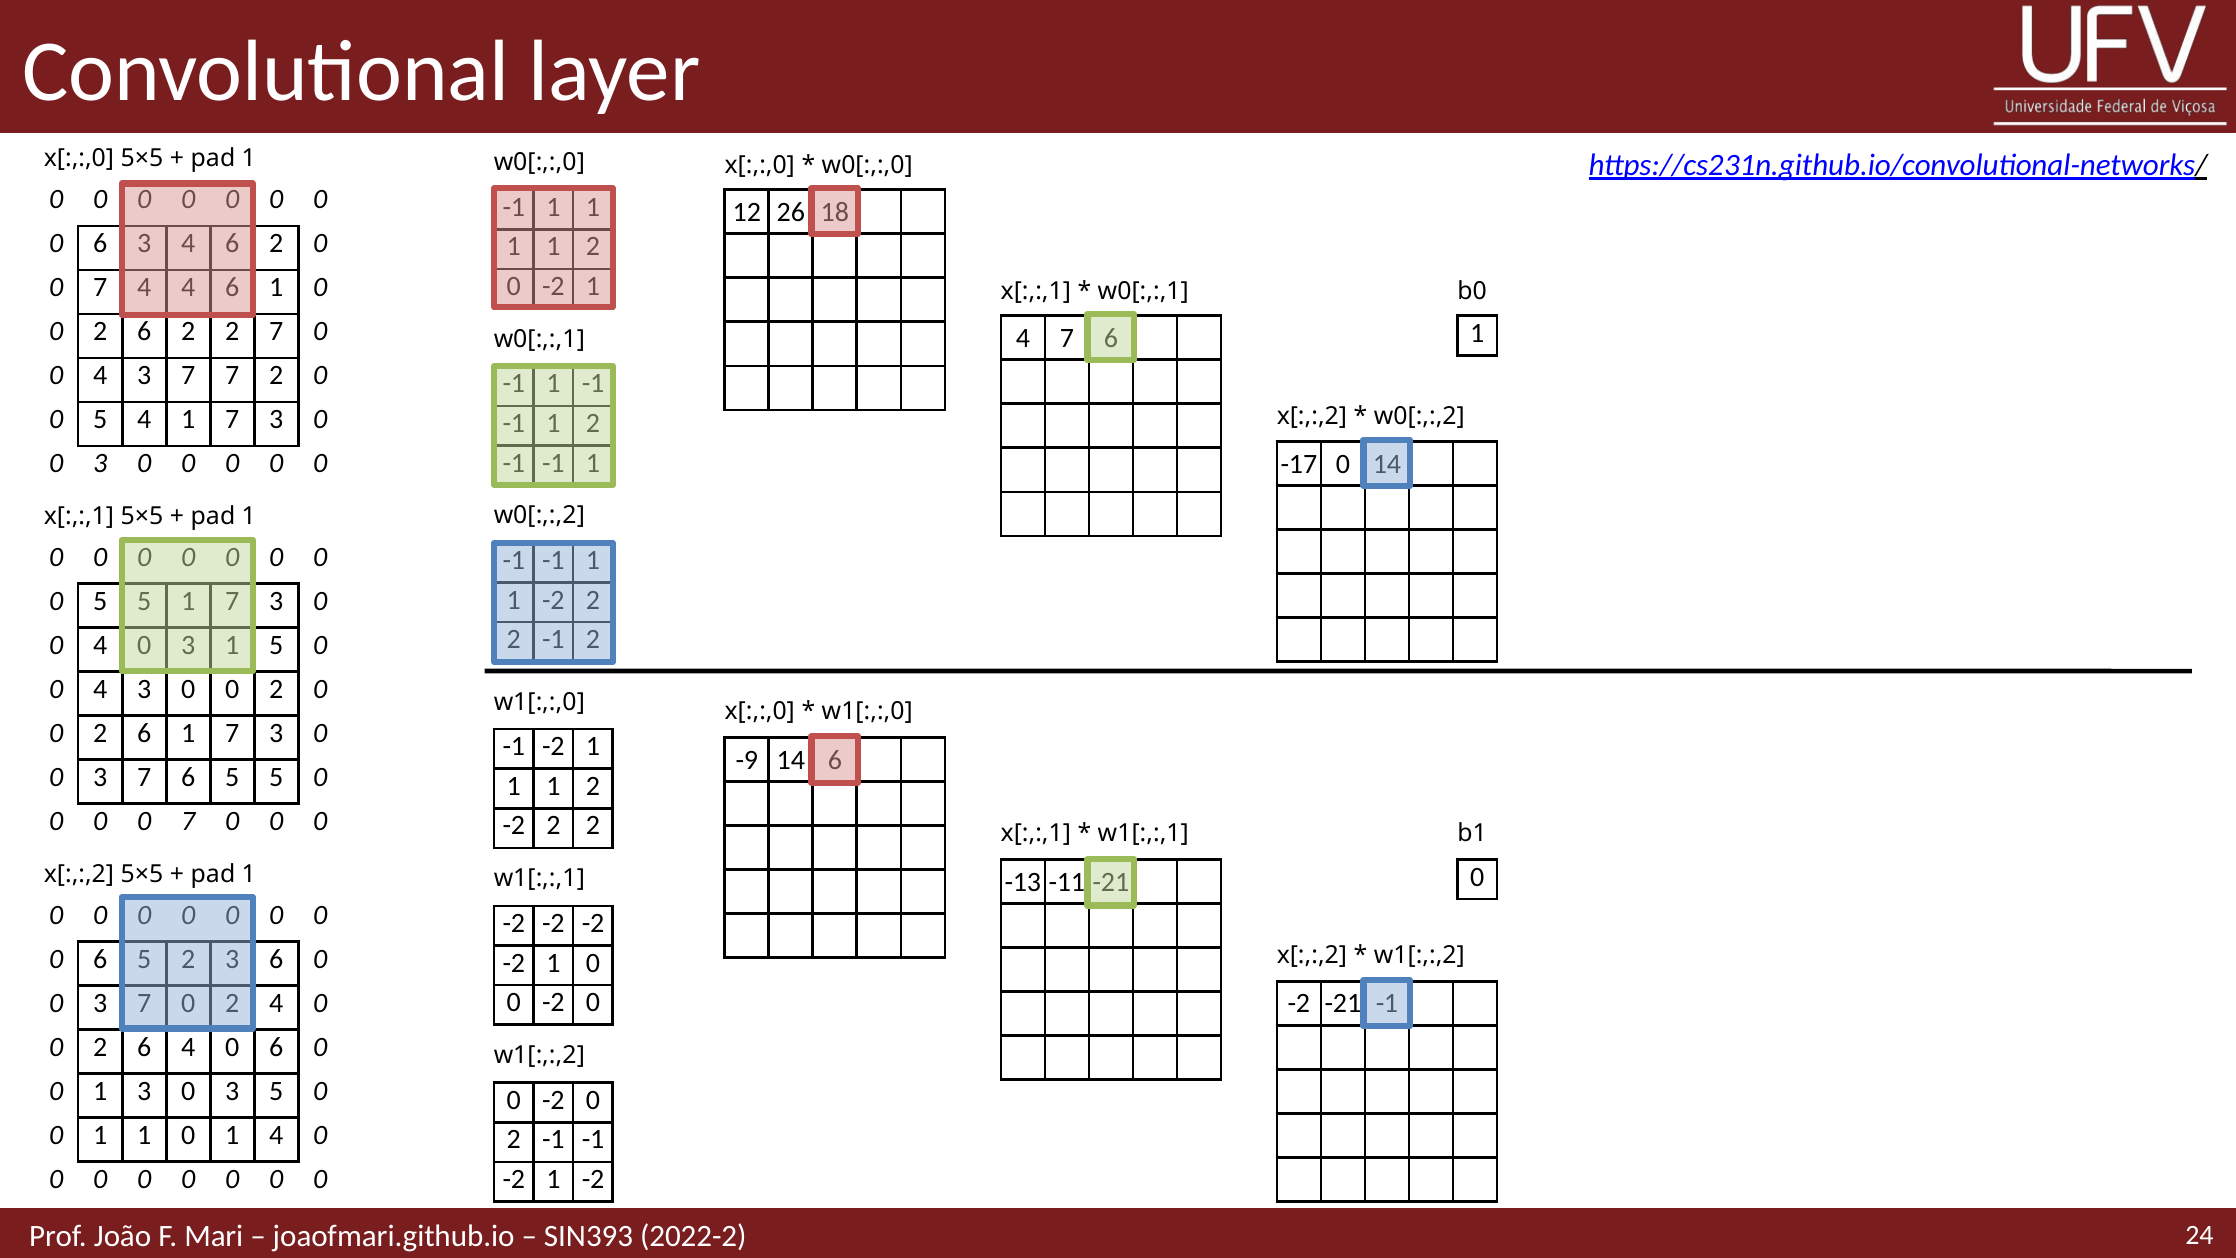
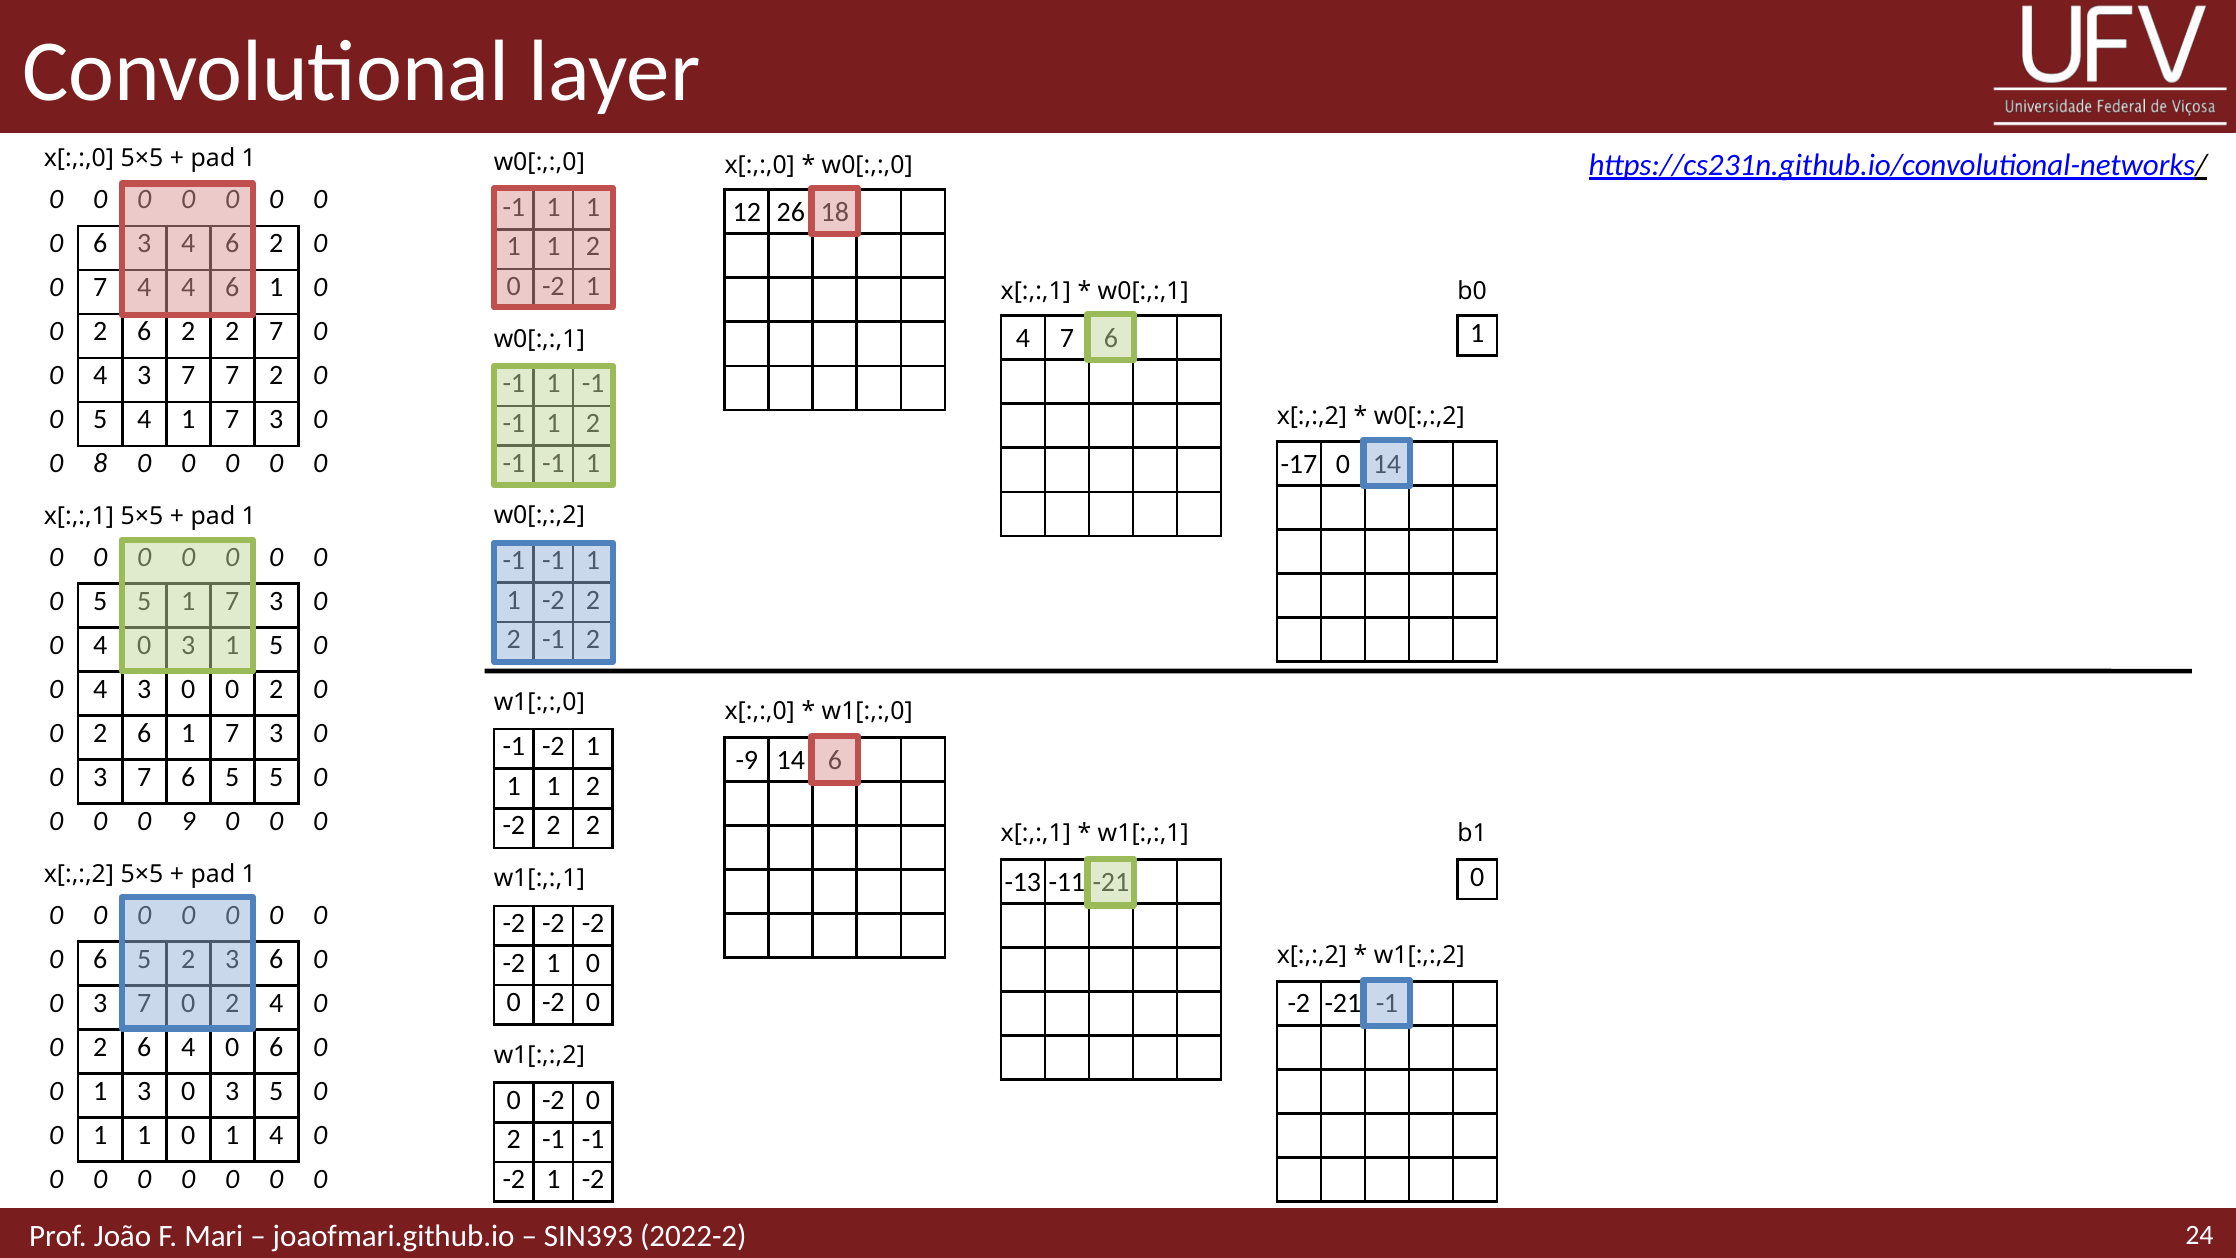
3 at (100, 463): 3 -> 8
0 0 0 7: 7 -> 9
